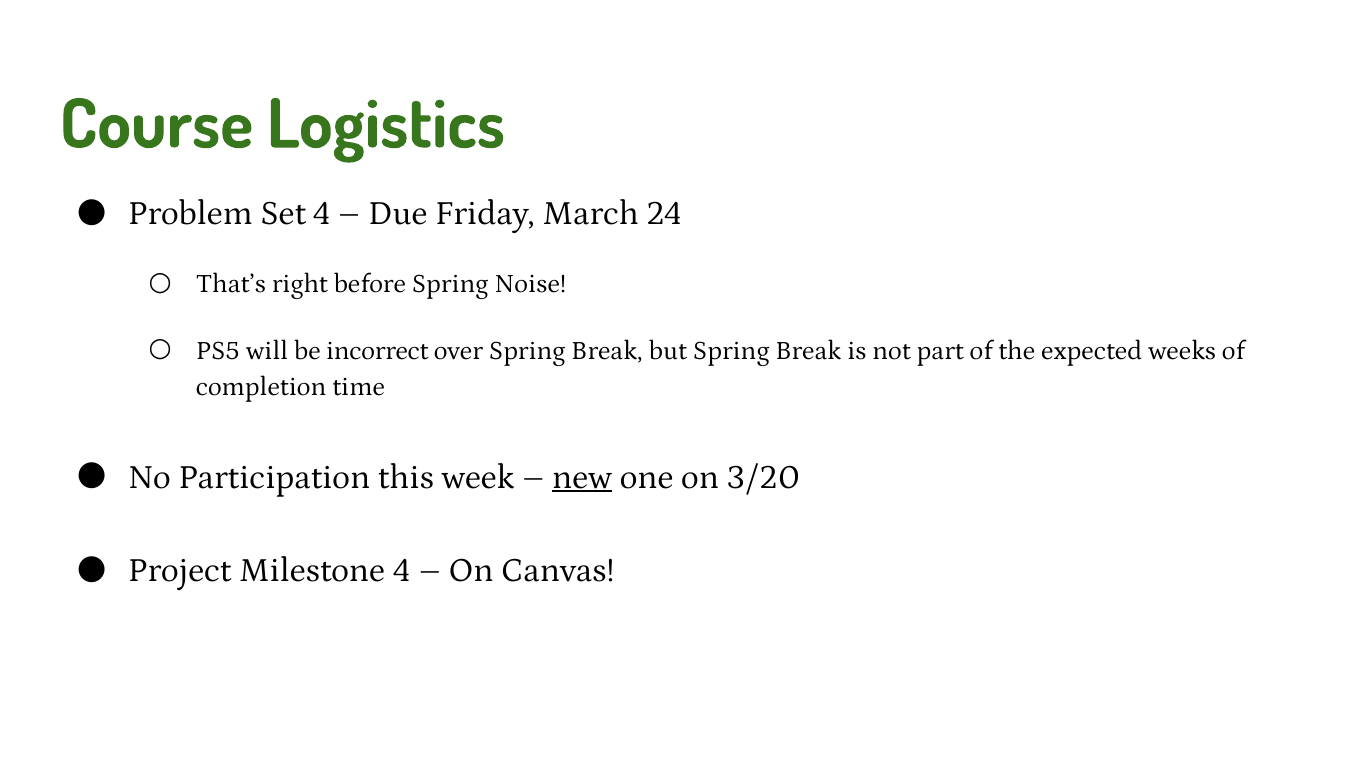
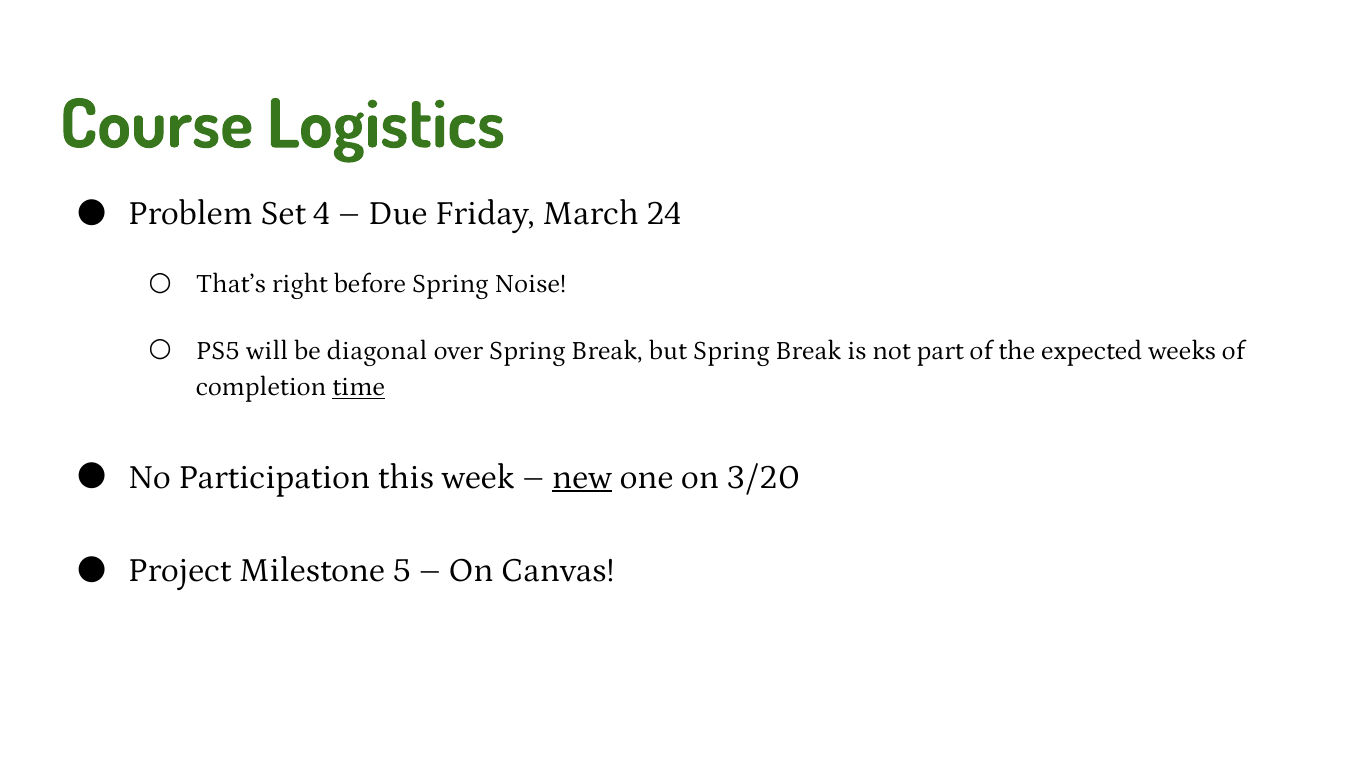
incorrect: incorrect -> diagonal
time underline: none -> present
Milestone 4: 4 -> 5
